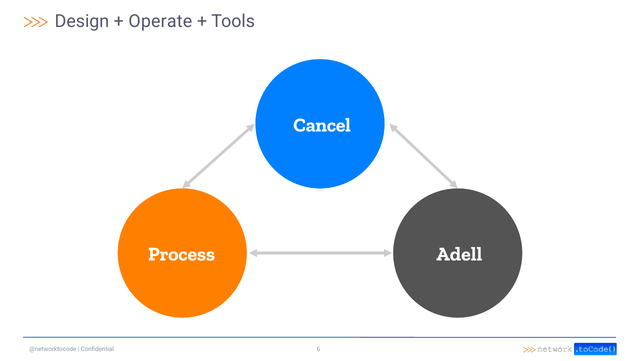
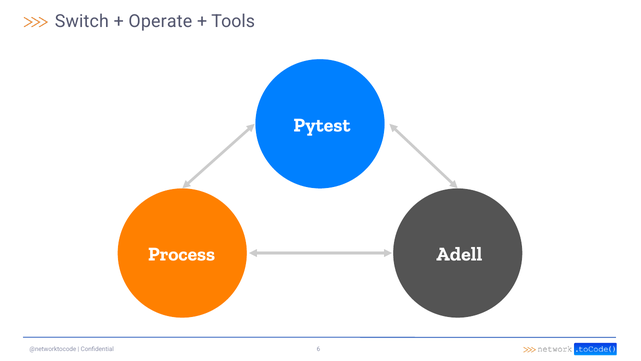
Design: Design -> Switch
Cancel: Cancel -> Pytest
